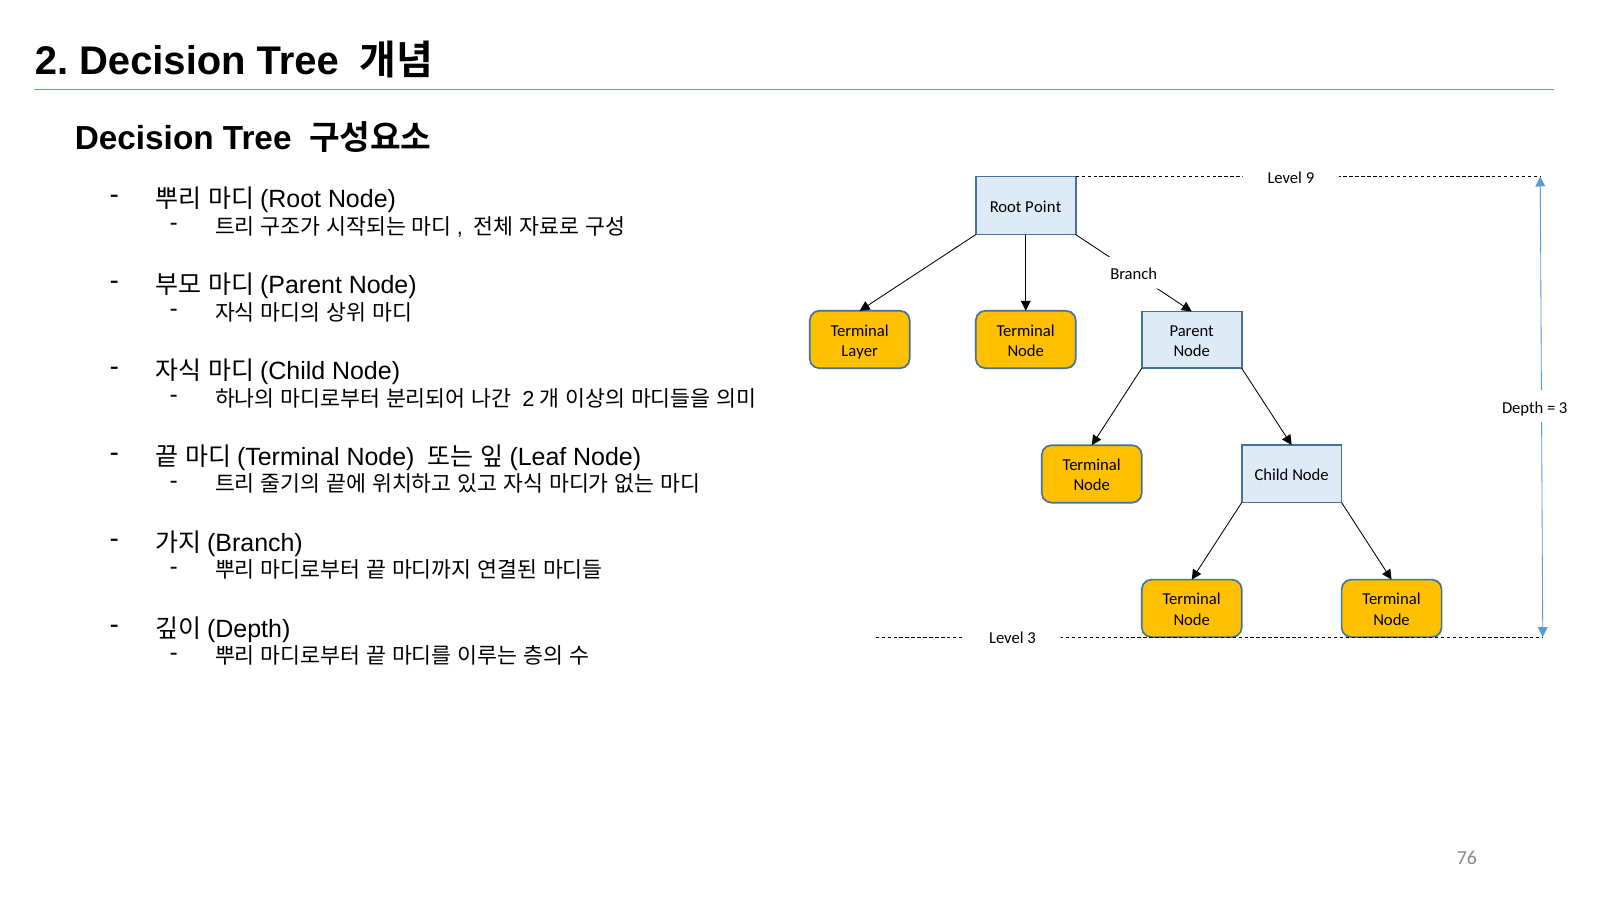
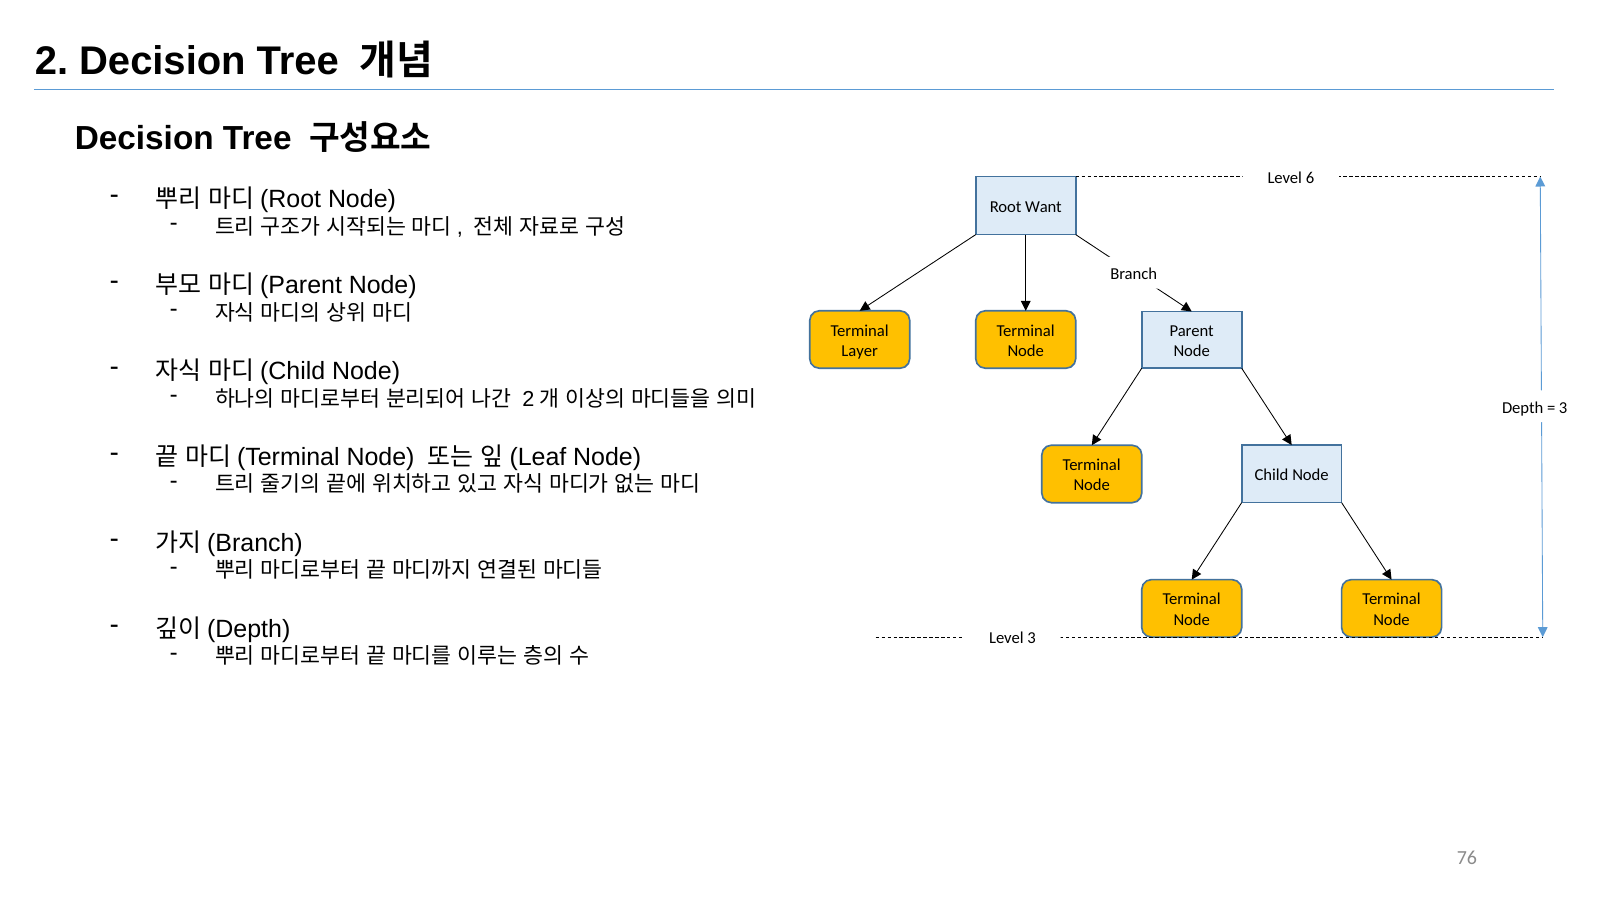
9: 9 -> 6
Point: Point -> Want
